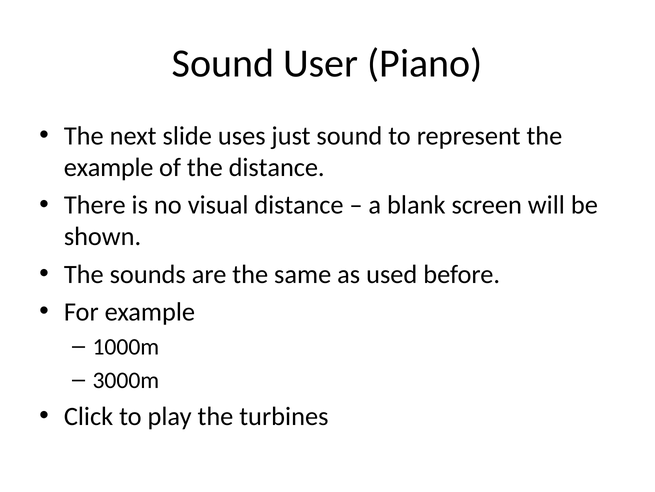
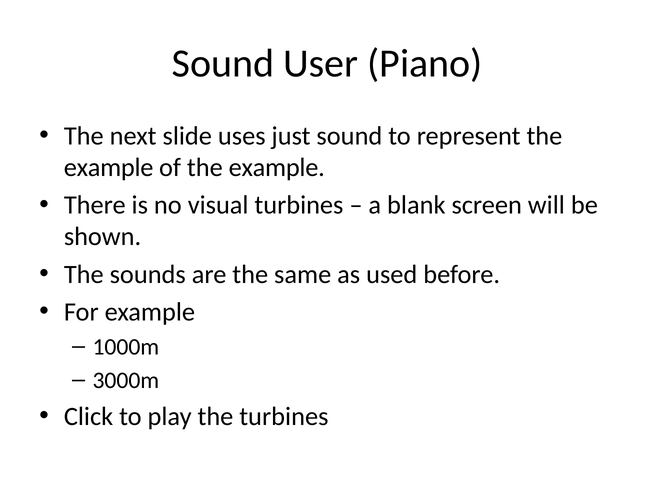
of the distance: distance -> example
visual distance: distance -> turbines
